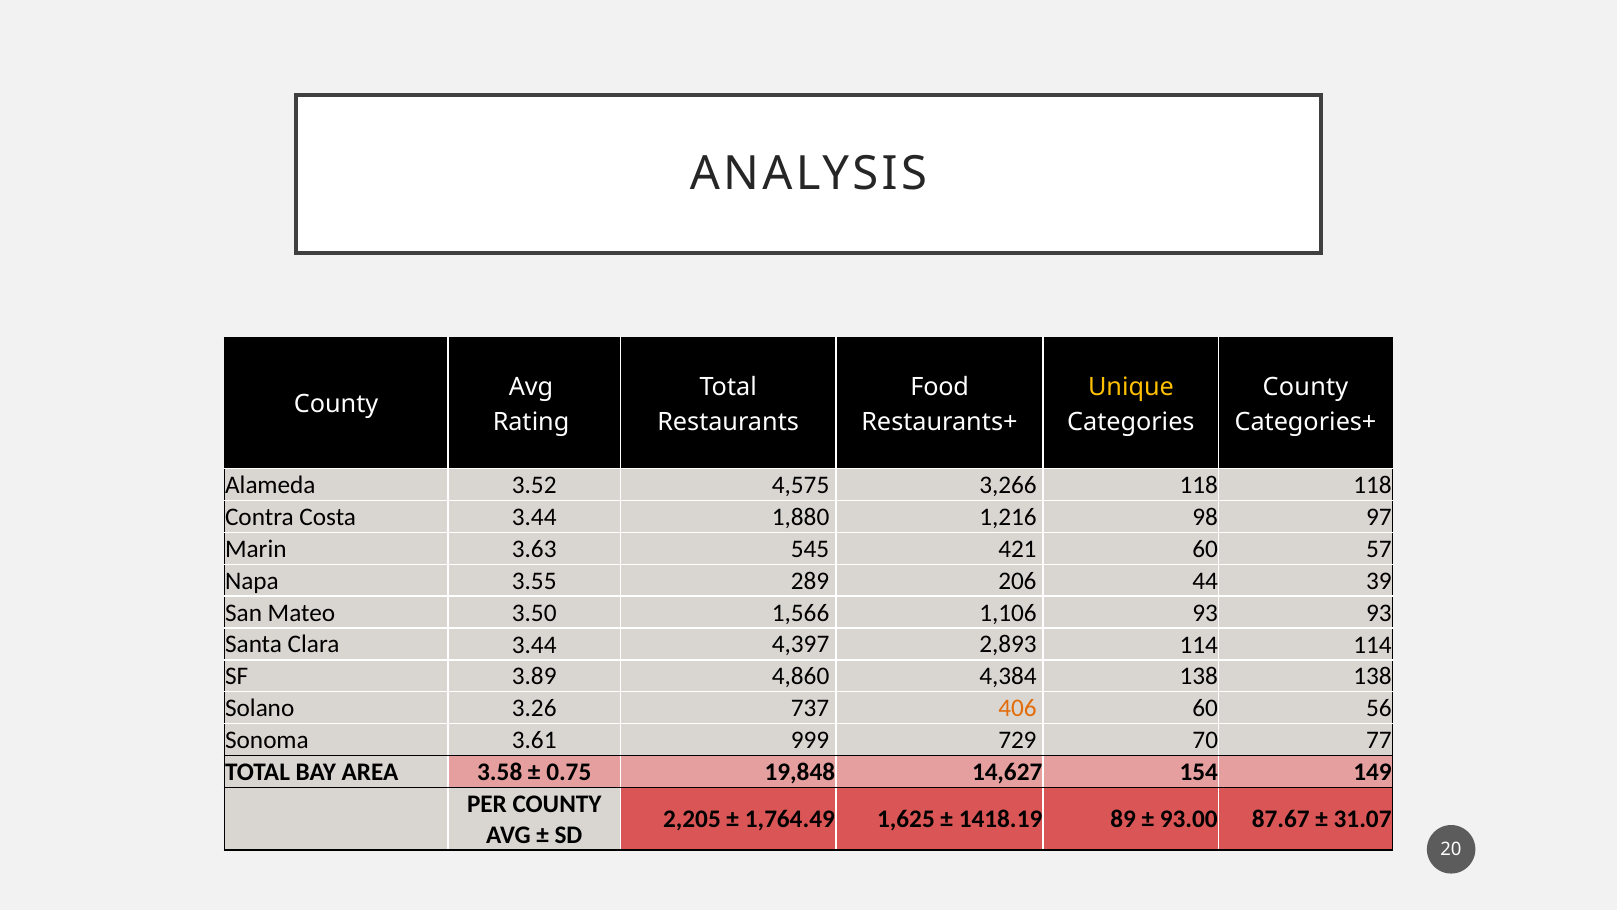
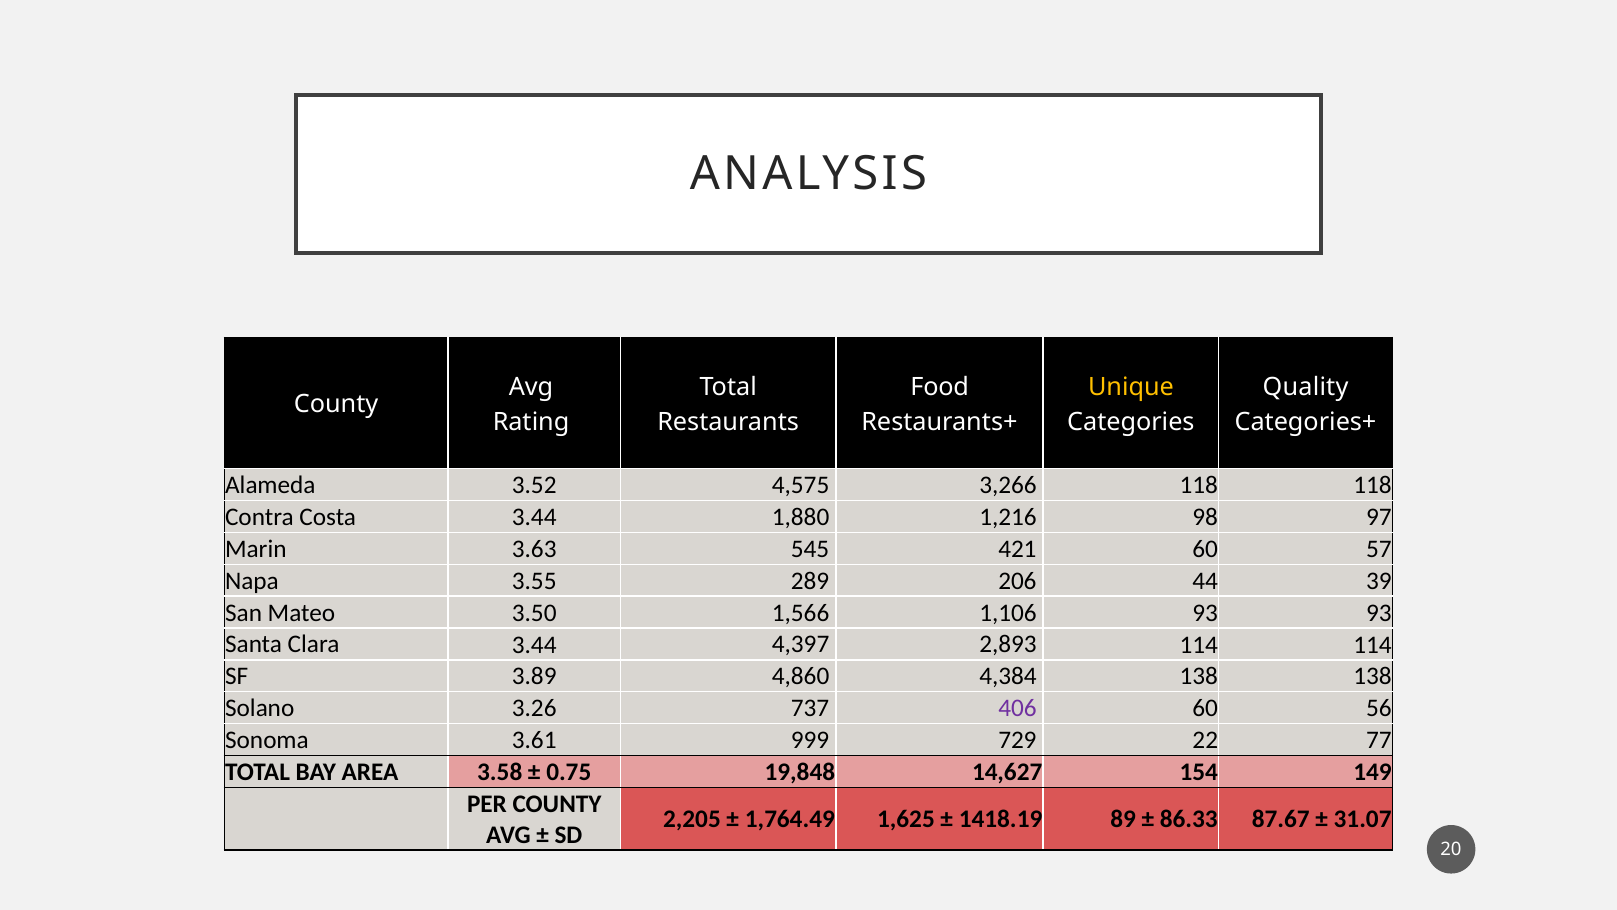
County at (1306, 387): County -> Quality
406 colour: orange -> purple
70: 70 -> 22
93.00: 93.00 -> 86.33
